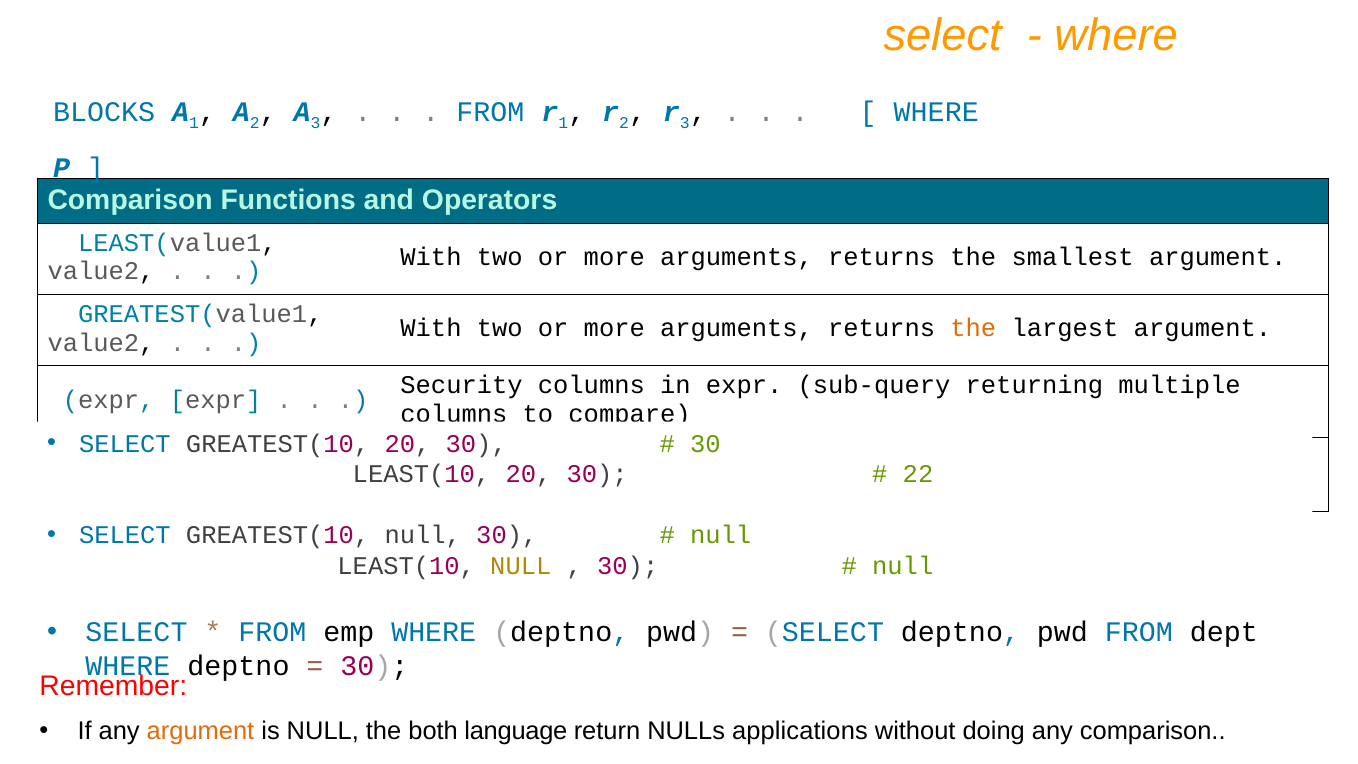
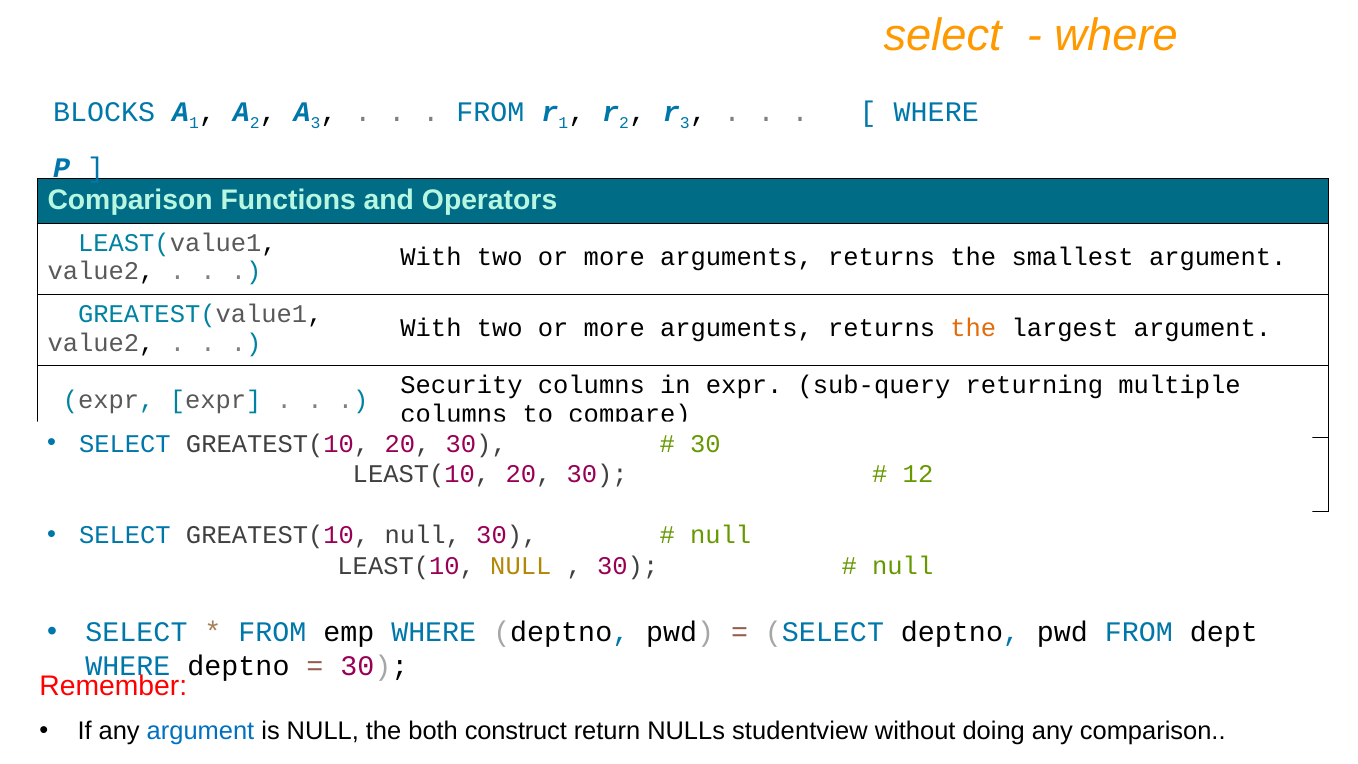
22: 22 -> 12
argument at (200, 731) colour: orange -> blue
language: language -> construct
applications: applications -> studentview
